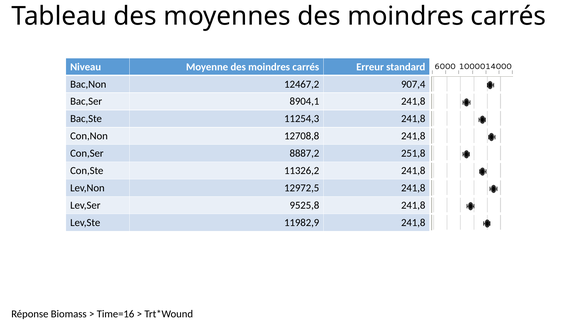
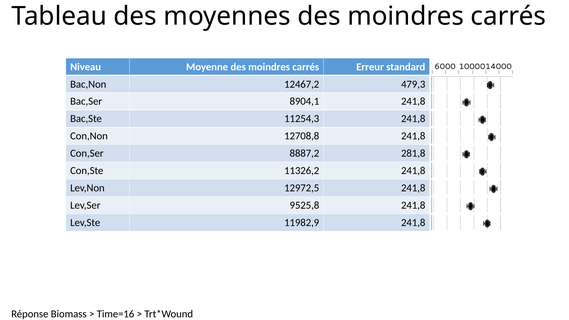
907,4: 907,4 -> 479,3
251,8: 251,8 -> 281,8
